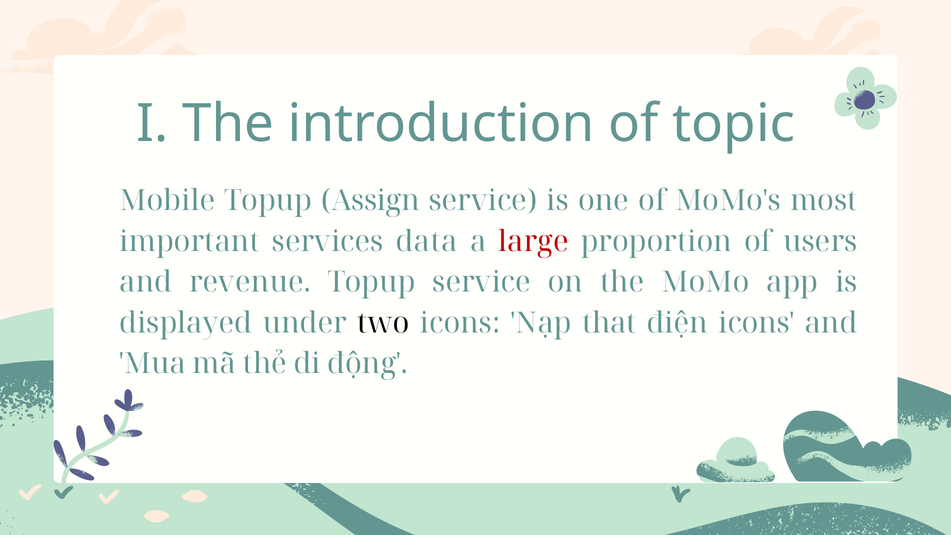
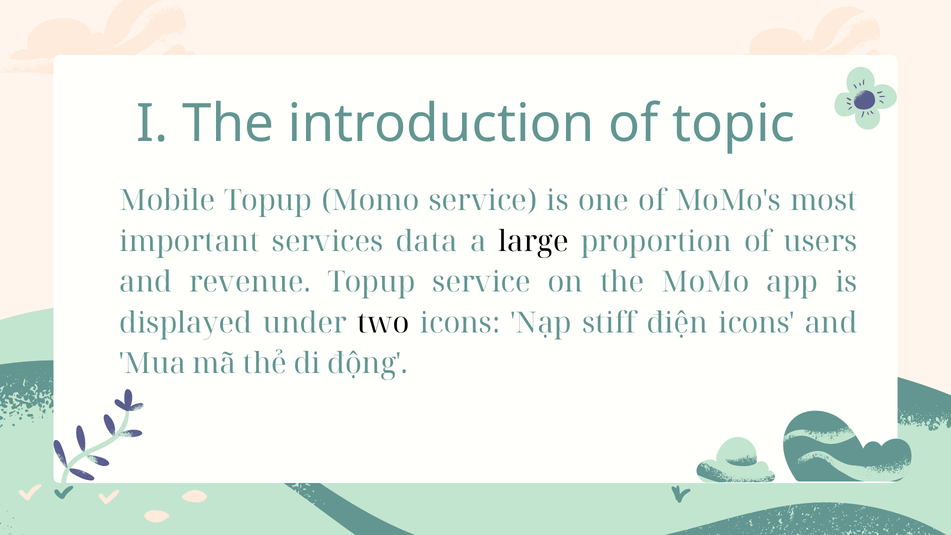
Topup Assign: Assign -> Momo
large colour: red -> black
that: that -> stiff
